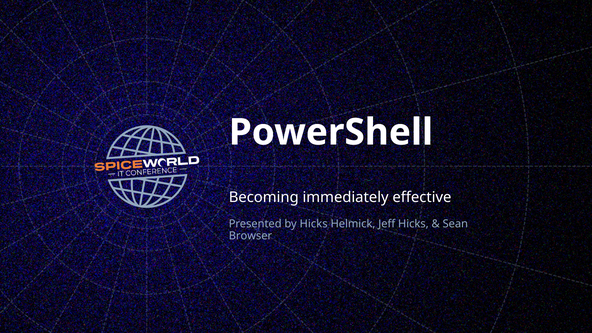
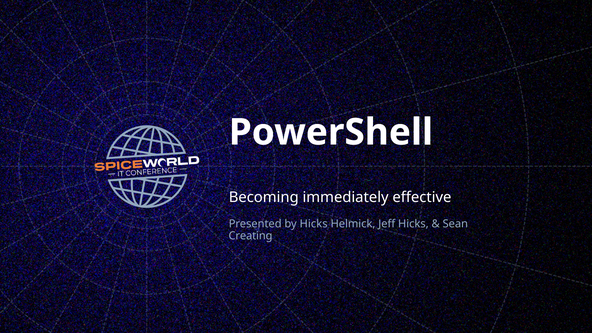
Browser: Browser -> Creating
